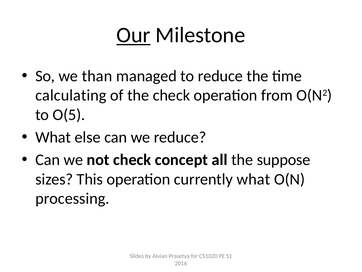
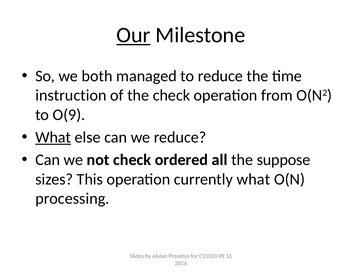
than: than -> both
calculating: calculating -> instruction
O(5: O(5 -> O(9
What at (53, 137) underline: none -> present
concept: concept -> ordered
